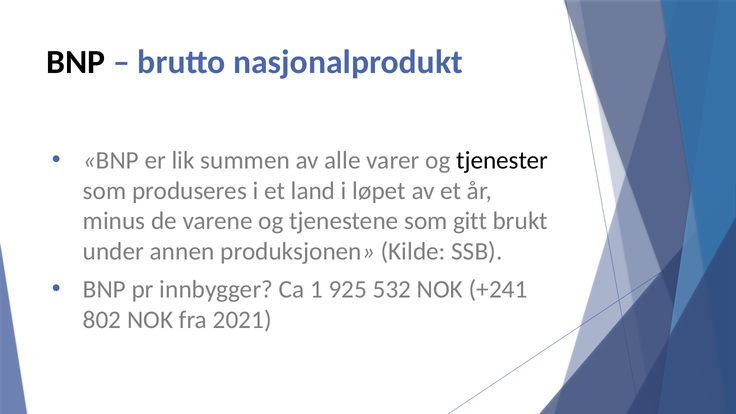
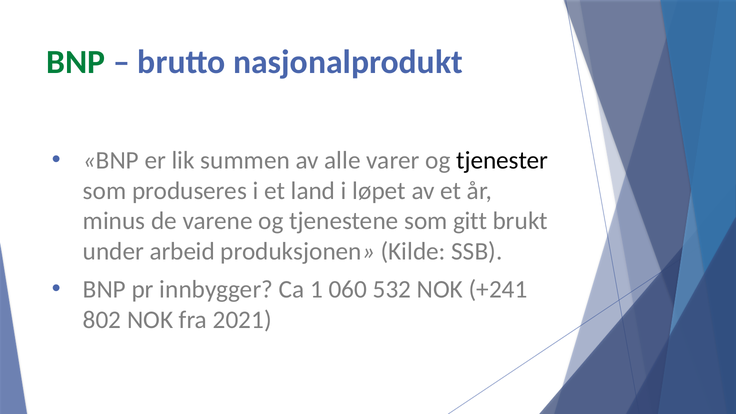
BNP at (76, 62) colour: black -> green
annen: annen -> arbeid
925: 925 -> 060
